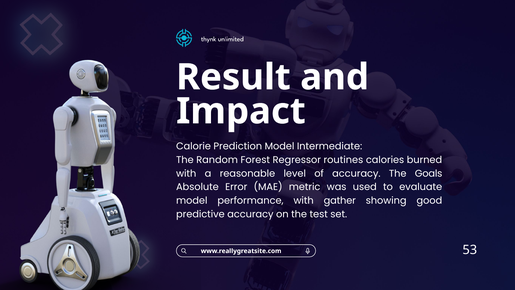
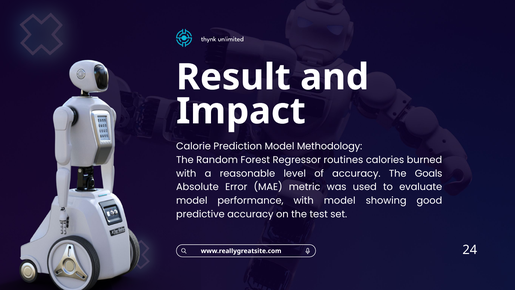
Intermediate: Intermediate -> Methodology
with gather: gather -> model
53: 53 -> 24
